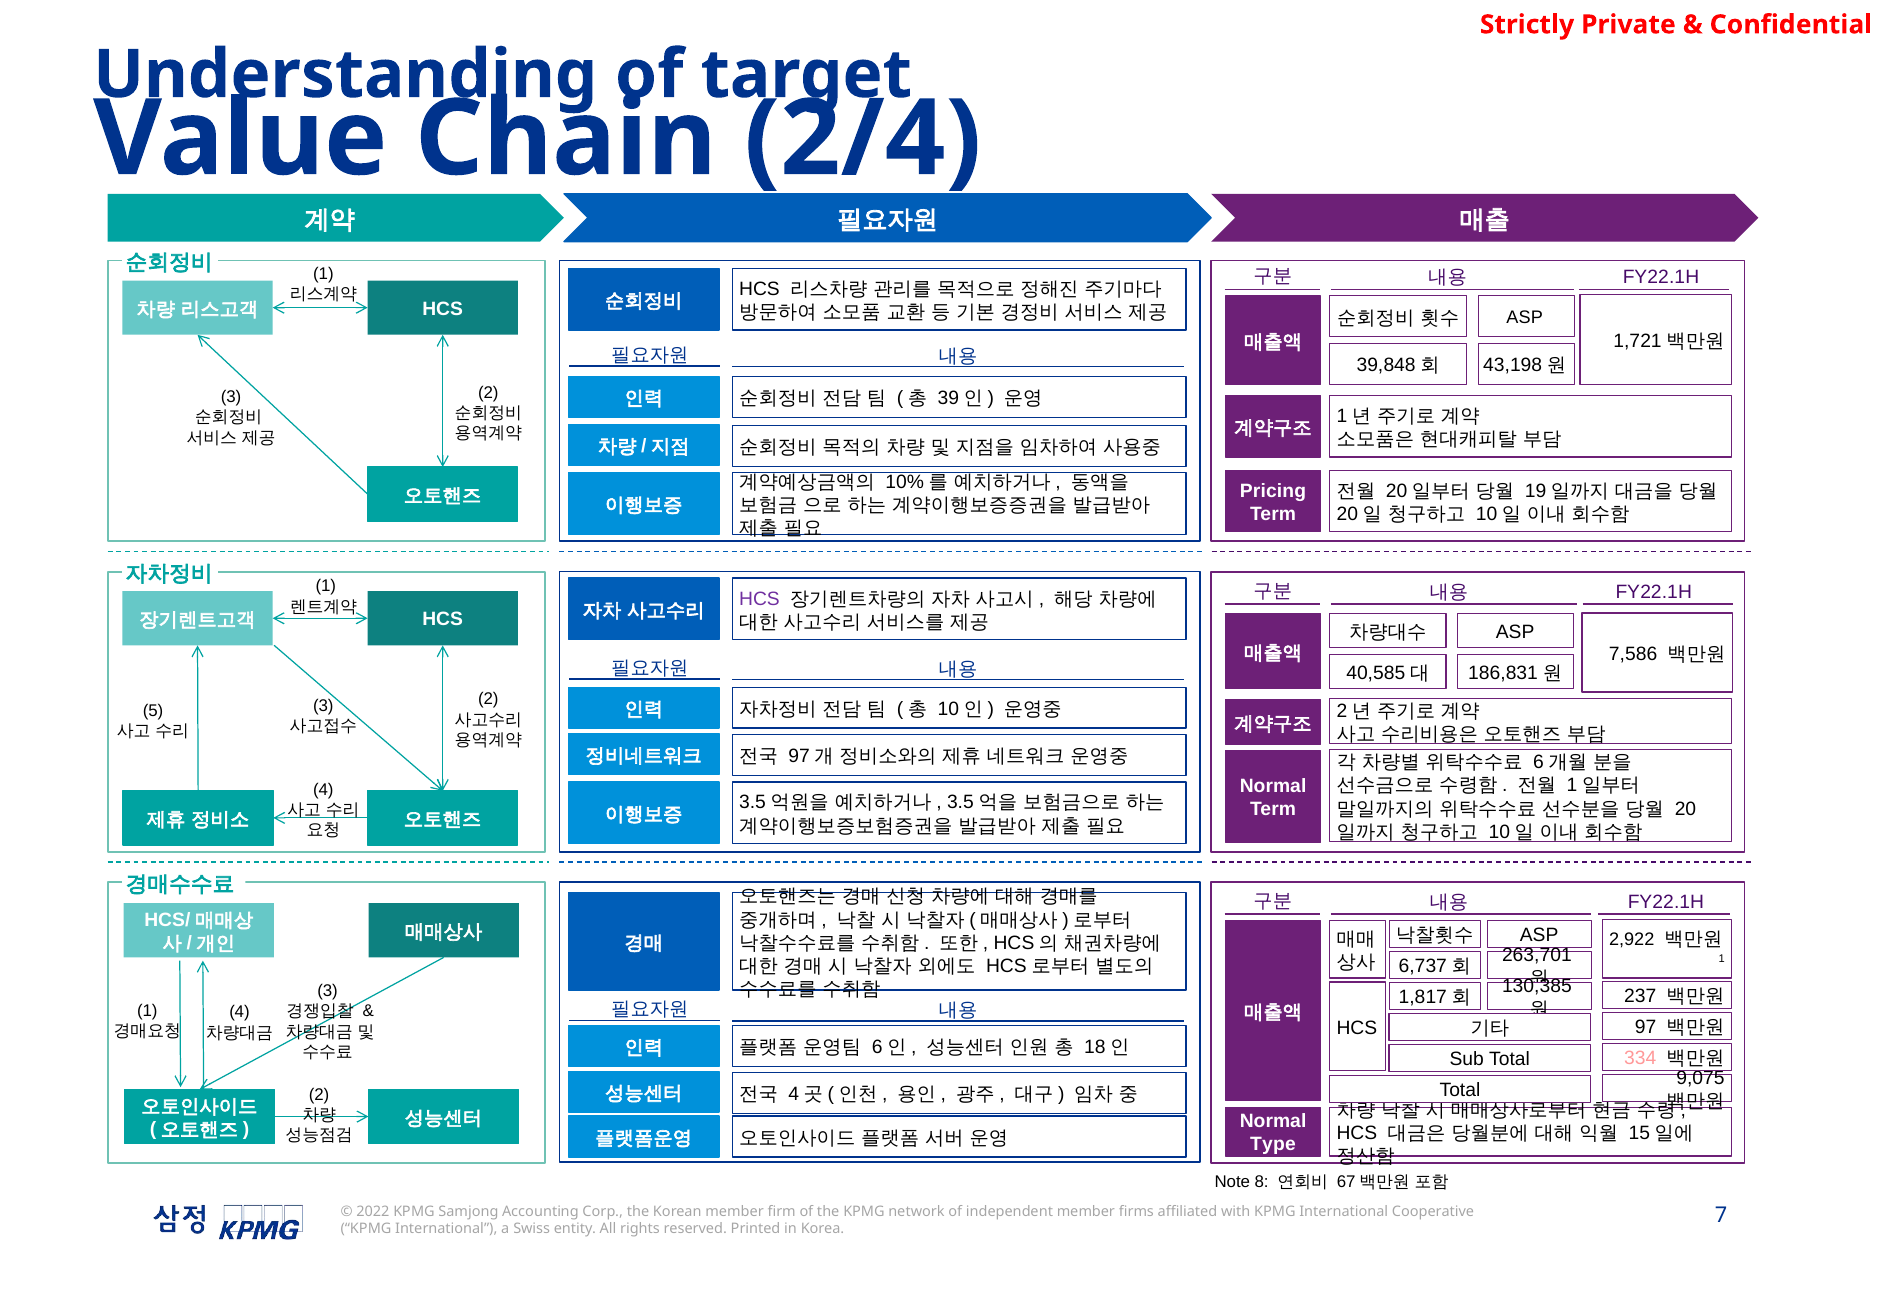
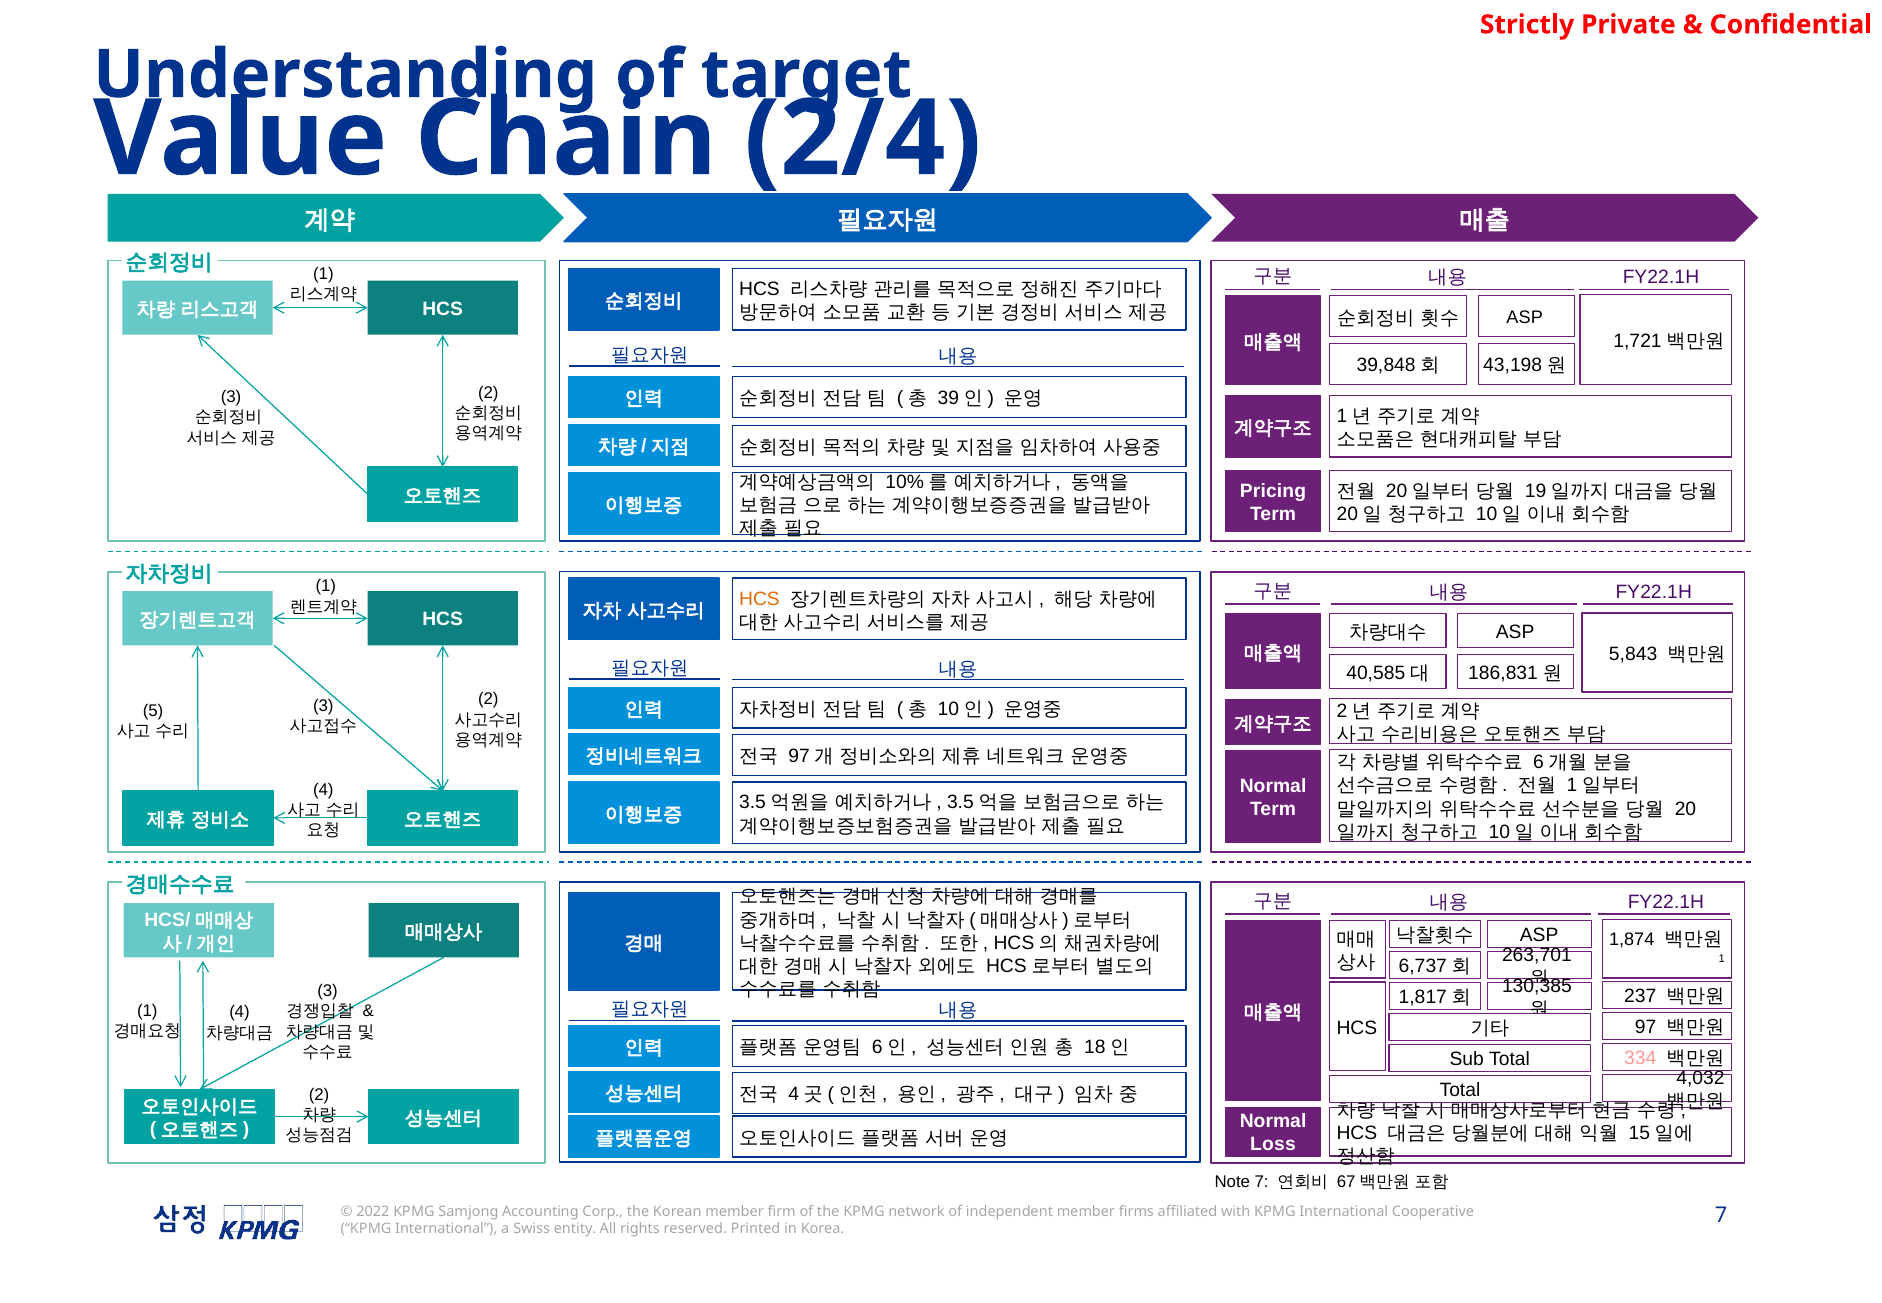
HCS at (760, 599) colour: purple -> orange
7,586: 7,586 -> 5,843
2,922: 2,922 -> 1,874
9,075: 9,075 -> 4,032
Type: Type -> Loss
Note 8: 8 -> 7
